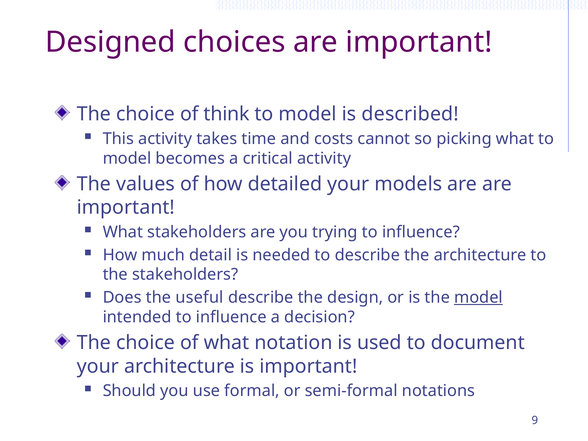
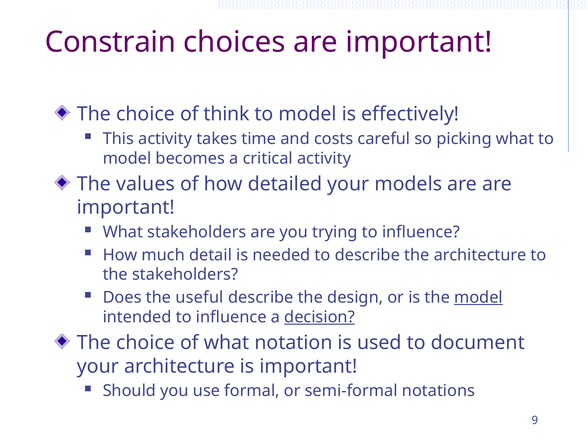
Designed: Designed -> Constrain
described: described -> effectively
cannot: cannot -> careful
decision underline: none -> present
